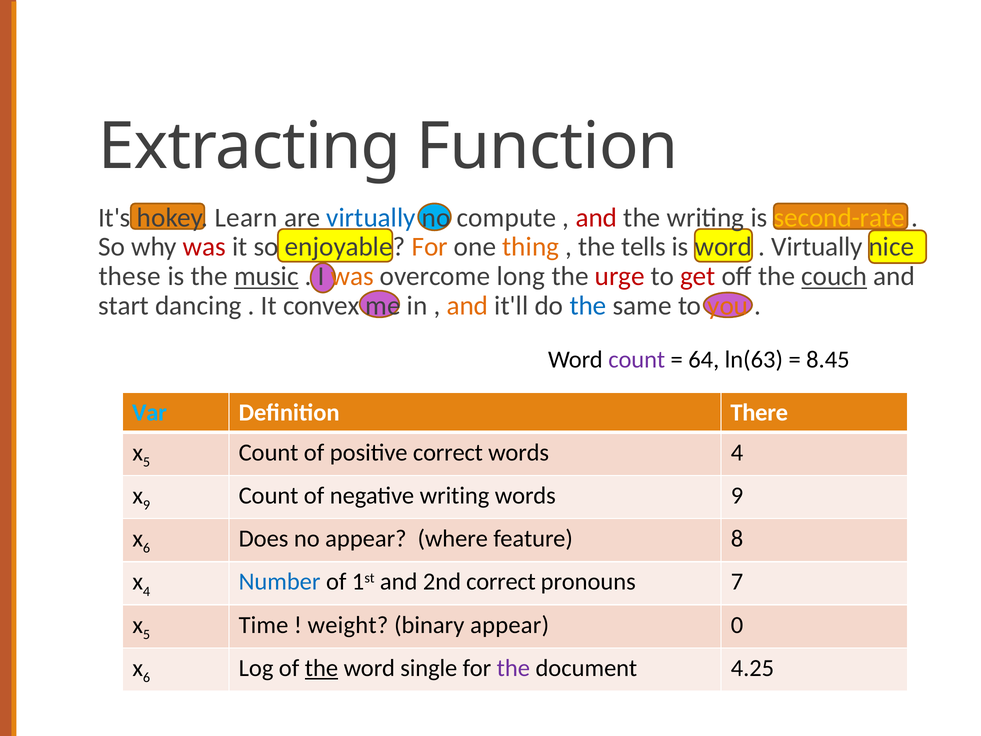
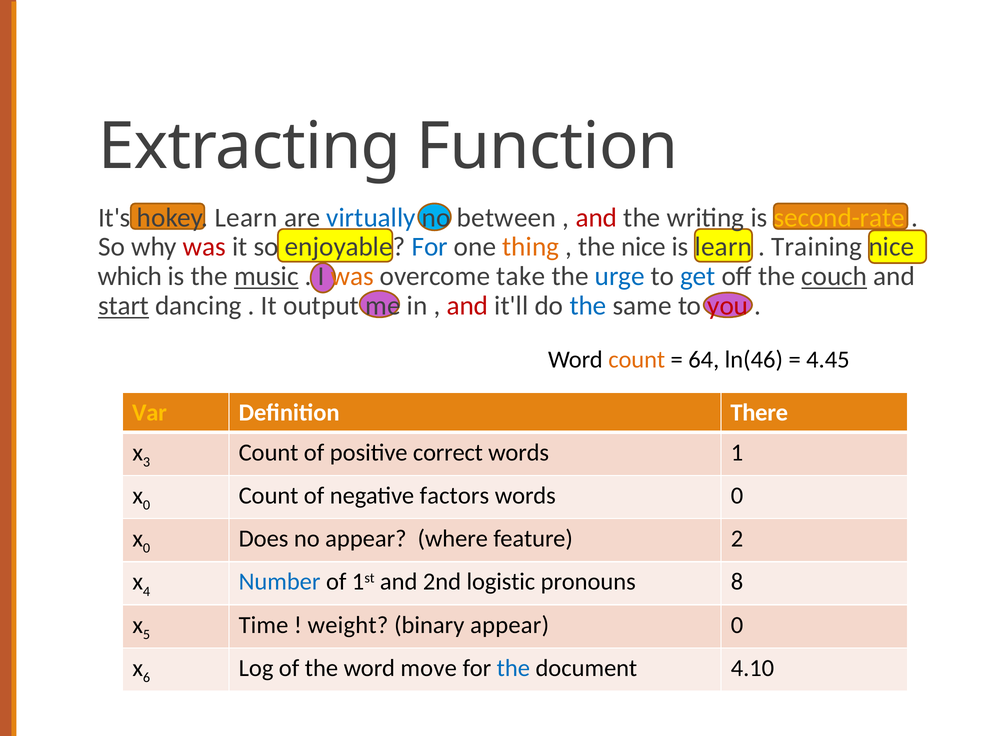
compute: compute -> between
For at (430, 247) colour: orange -> blue
the tells: tells -> nice
is word: word -> learn
Virtually at (817, 247): Virtually -> Training
these: these -> which
long: long -> take
urge colour: red -> blue
get colour: red -> blue
start underline: none -> present
convex: convex -> output
and at (467, 306) colour: orange -> red
you colour: orange -> red
count at (637, 359) colour: purple -> orange
ln(63: ln(63 -> ln(46
8.45: 8.45 -> 4.45
Var colour: light blue -> yellow
5 at (146, 462): 5 -> 3
words 4: 4 -> 1
9 at (146, 505): 9 -> 0
negative writing: writing -> factors
words 9: 9 -> 0
6 at (146, 548): 6 -> 0
8: 8 -> 2
2nd correct: correct -> logistic
7: 7 -> 8
the at (321, 668) underline: present -> none
single: single -> move
the at (513, 668) colour: purple -> blue
4.25: 4.25 -> 4.10
